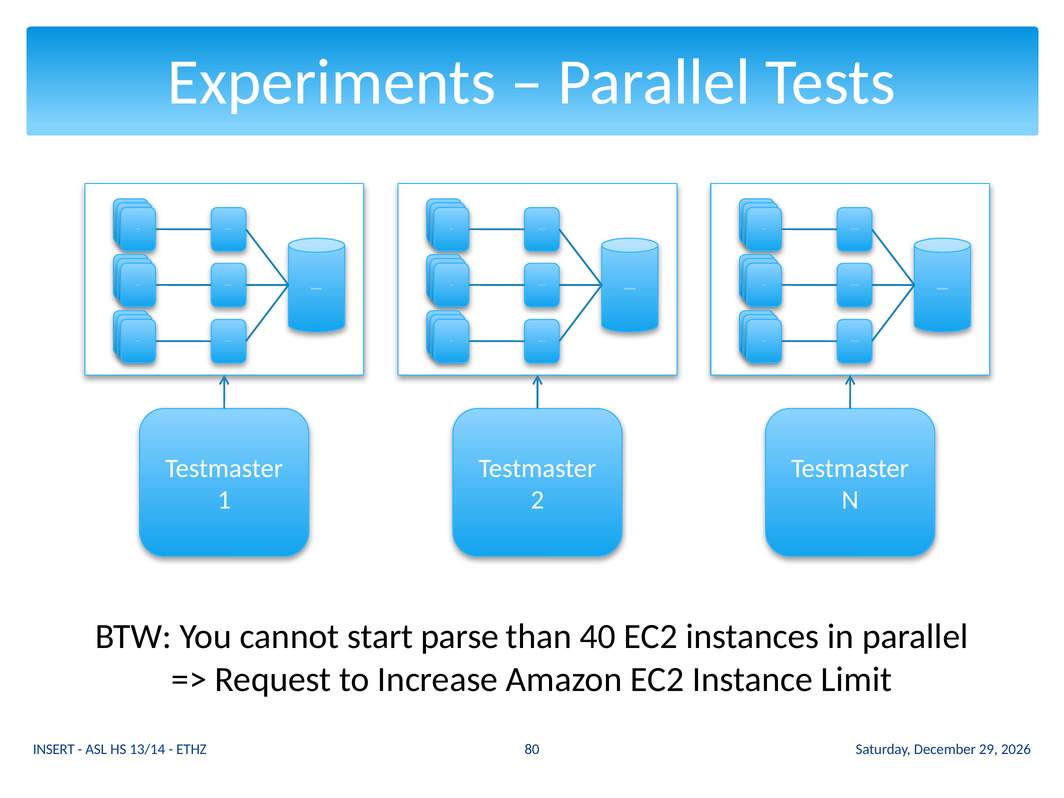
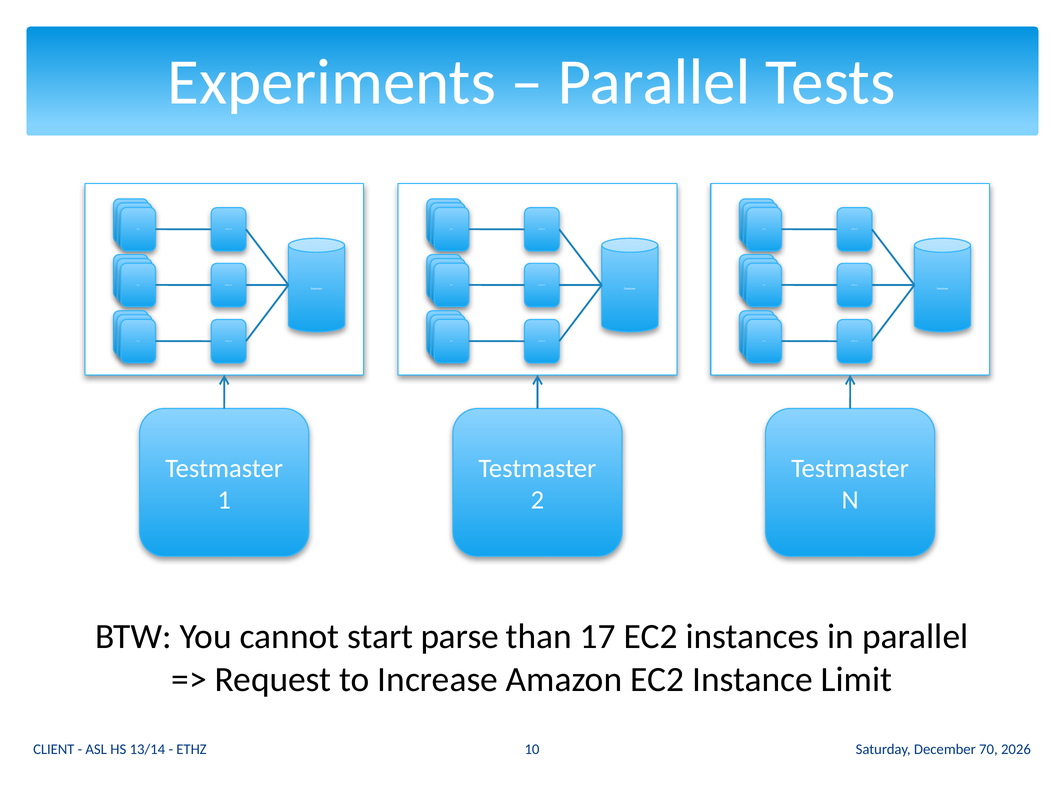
40: 40 -> 17
INSERT at (54, 749): INSERT -> CLIENT
80: 80 -> 10
29: 29 -> 70
